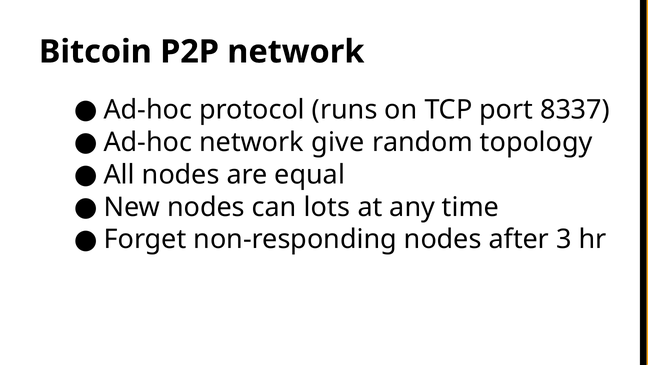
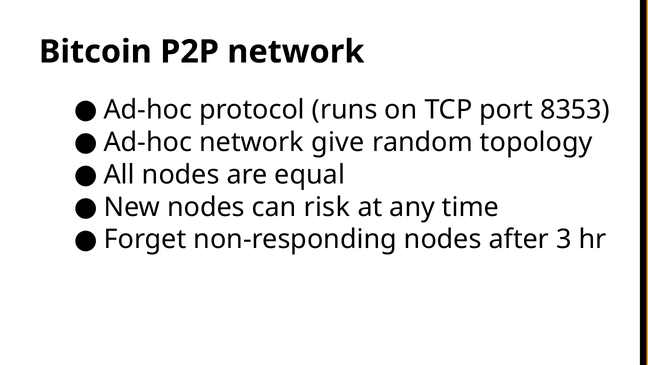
8337: 8337 -> 8353
lots: lots -> risk
